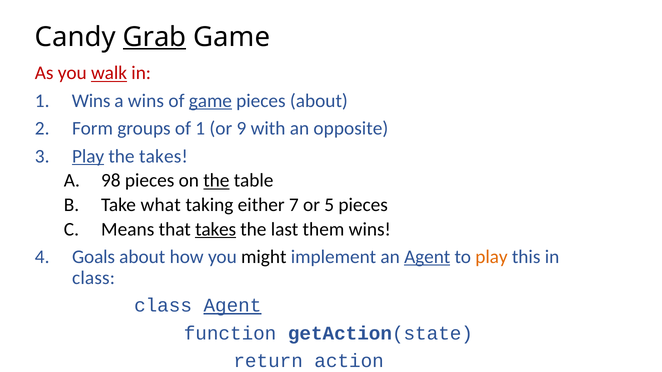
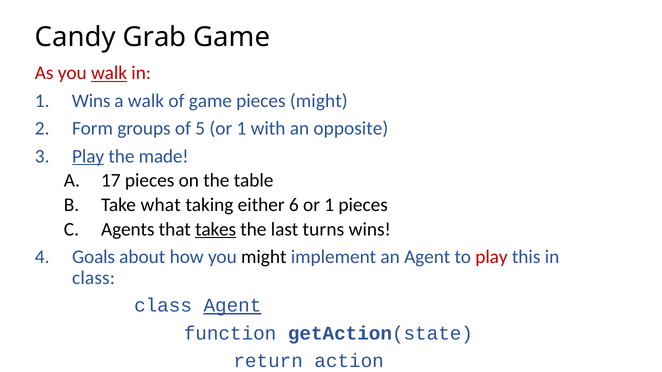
Grab underline: present -> none
a wins: wins -> walk
game at (210, 101) underline: present -> none
pieces about: about -> might
of 1: 1 -> 5
9 at (241, 129): 9 -> 1
the takes: takes -> made
98: 98 -> 17
the at (216, 181) underline: present -> none
7: 7 -> 6
5 at (329, 205): 5 -> 1
Means: Means -> Agents
them: them -> turns
Agent at (427, 257) underline: present -> none
play at (491, 257) colour: orange -> red
